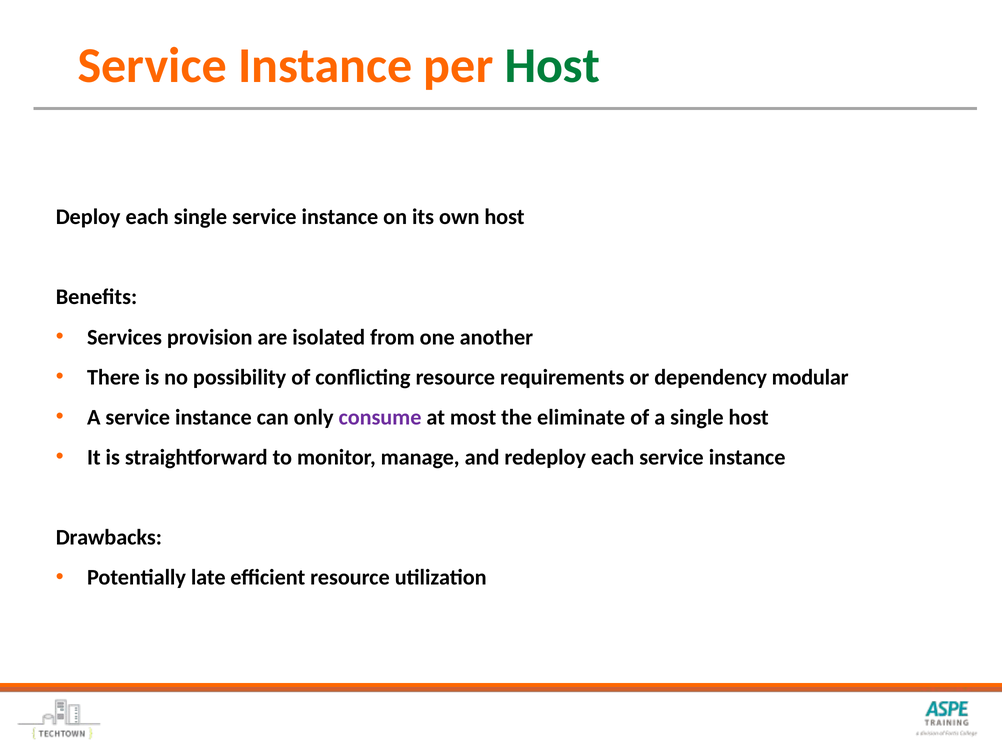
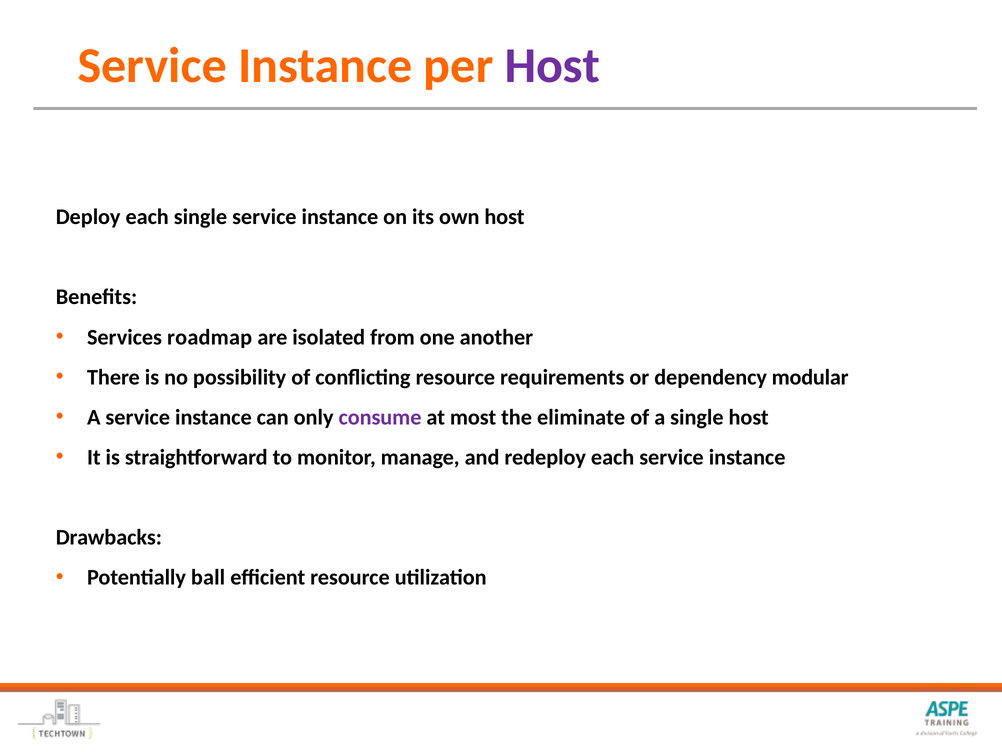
Host at (552, 66) colour: green -> purple
provision: provision -> roadmap
late: late -> ball
